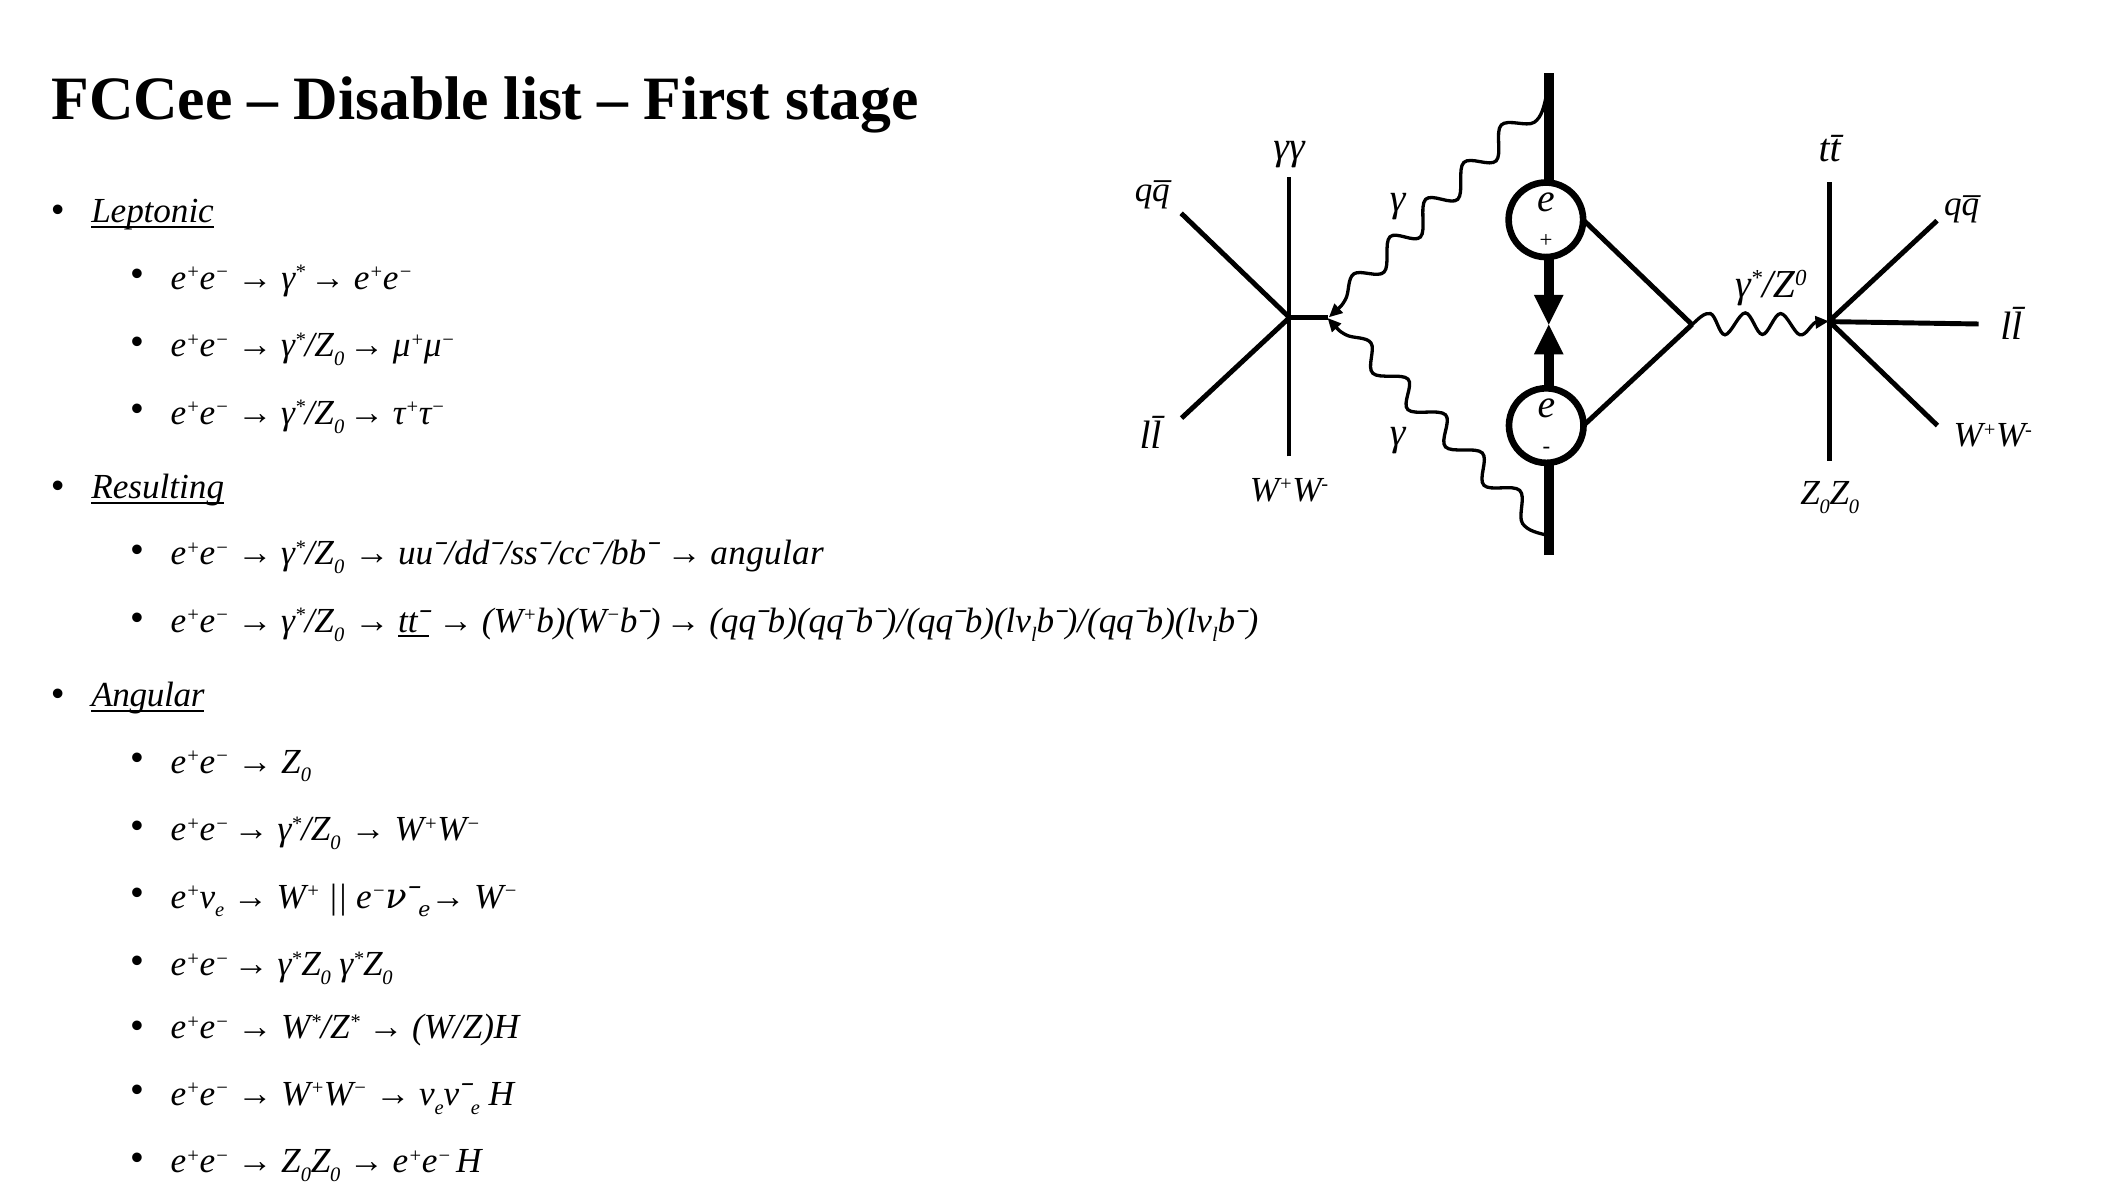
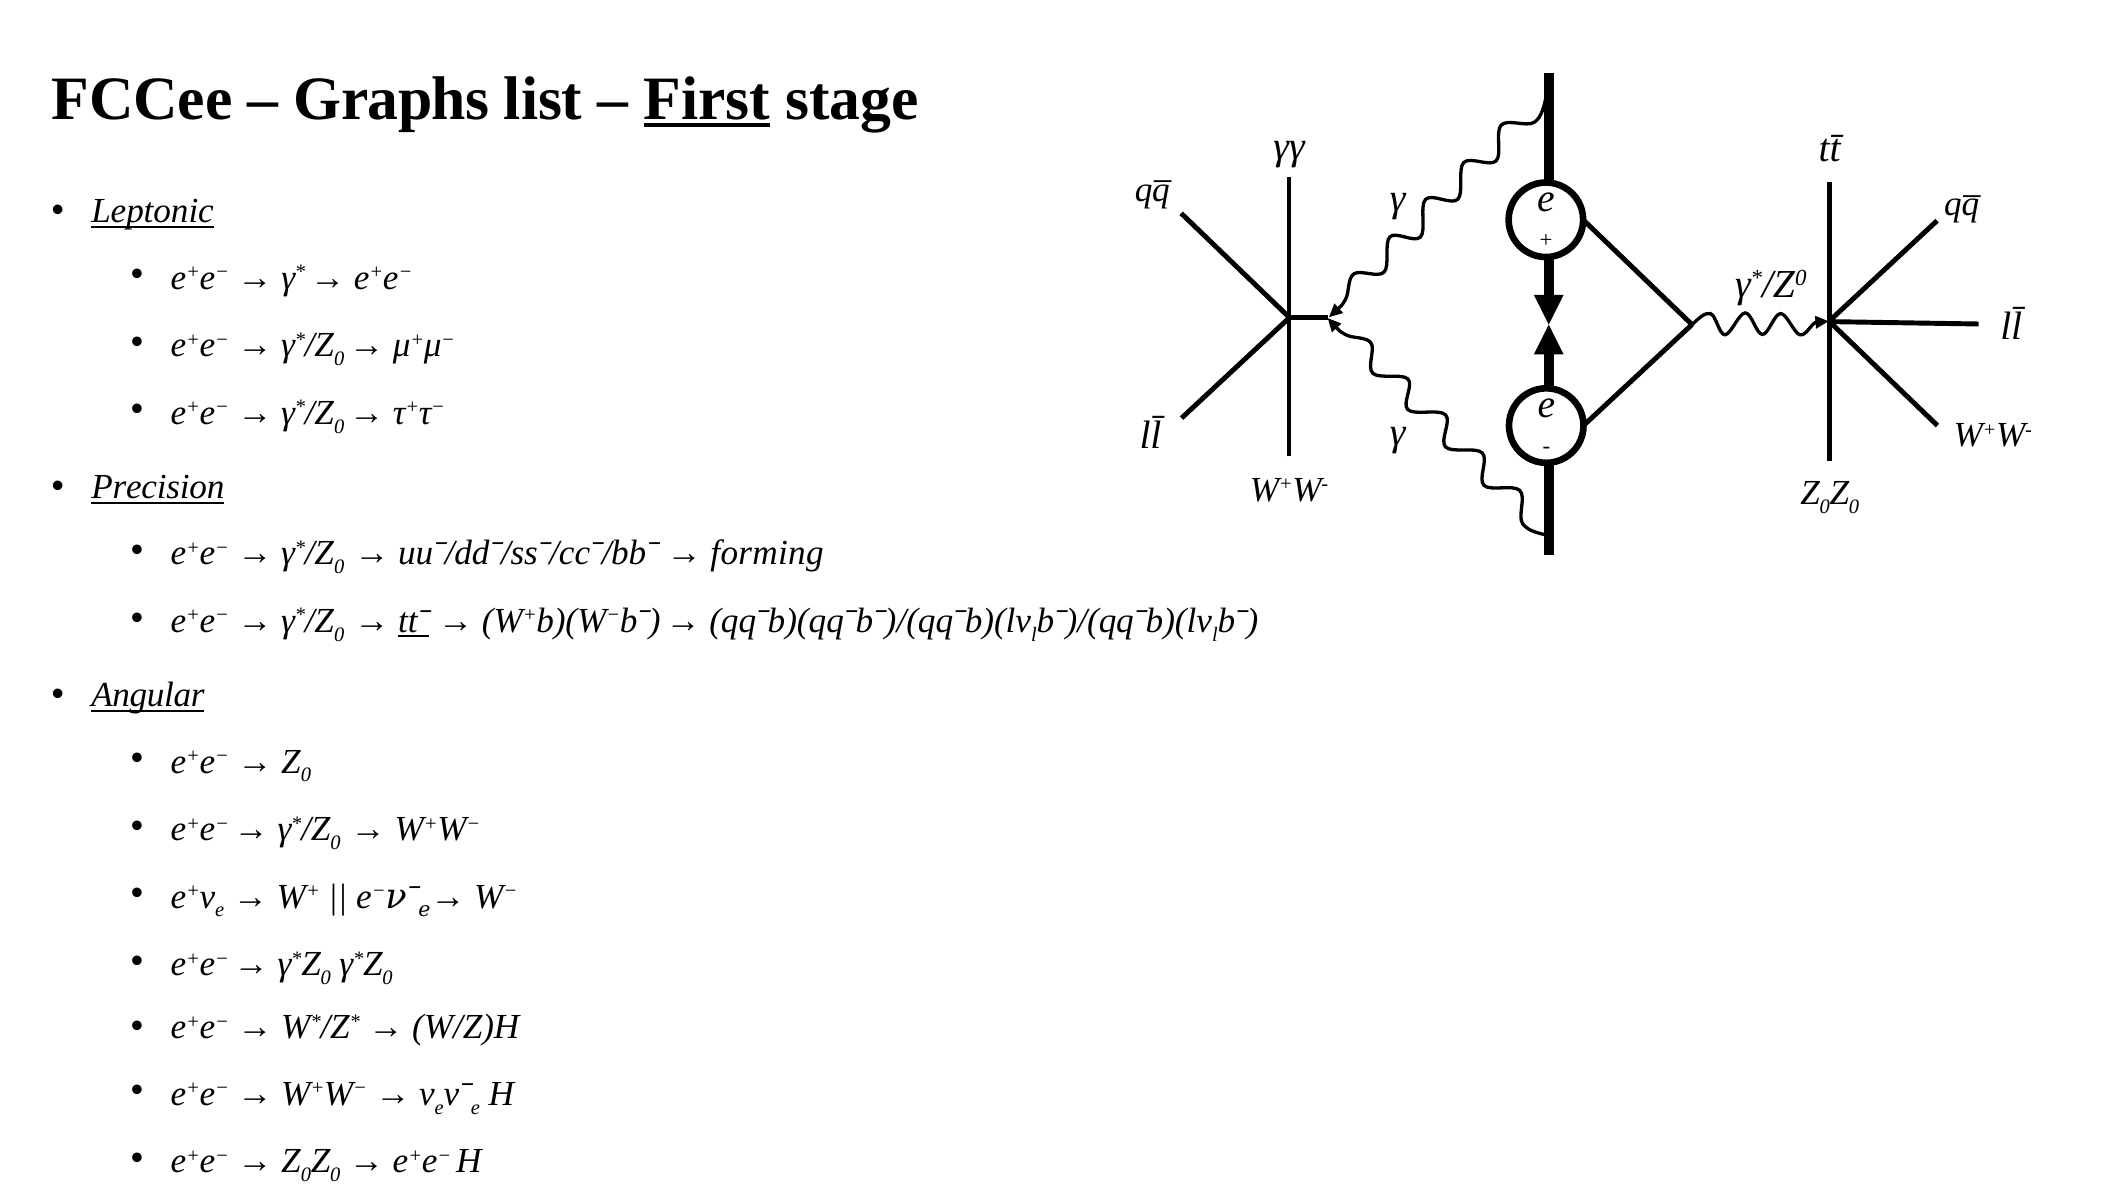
Disable: Disable -> Graphs
First underline: none -> present
Resulting: Resulting -> Precision
angular at (767, 553): angular -> forming
